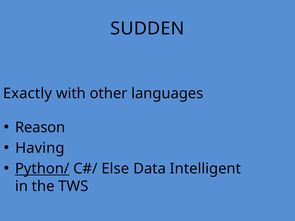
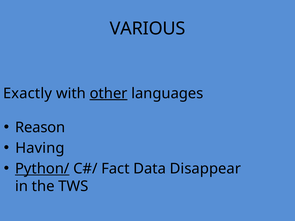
SUDDEN: SUDDEN -> VARIOUS
other underline: none -> present
Else: Else -> Fact
Intelligent: Intelligent -> Disappear
